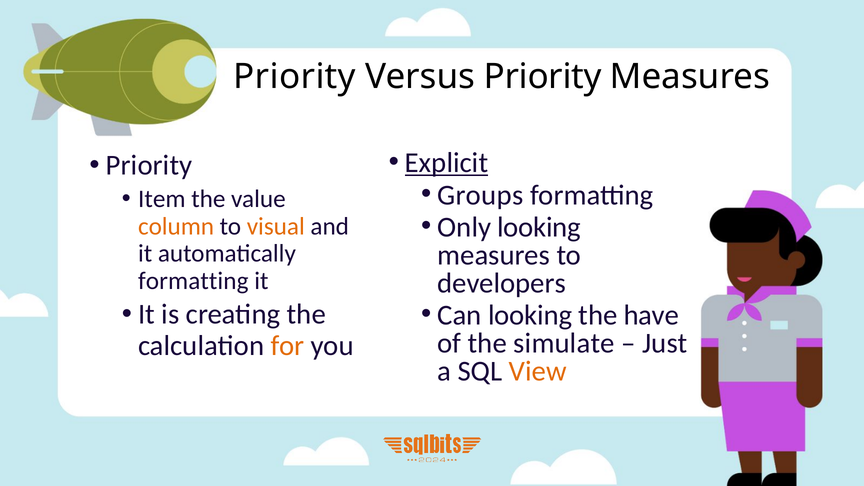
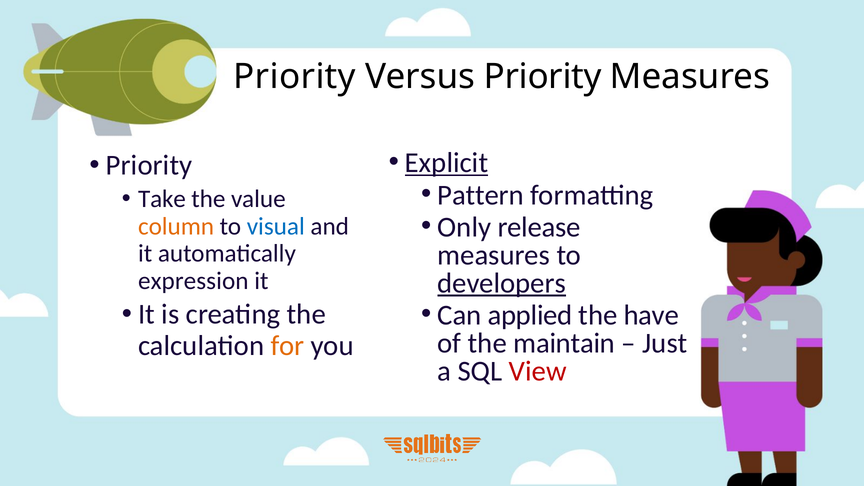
Groups: Groups -> Pattern
Item: Item -> Take
Only looking: looking -> release
visual colour: orange -> blue
formatting at (193, 281): formatting -> expression
developers underline: none -> present
Can looking: looking -> applied
simulate: simulate -> maintain
View colour: orange -> red
